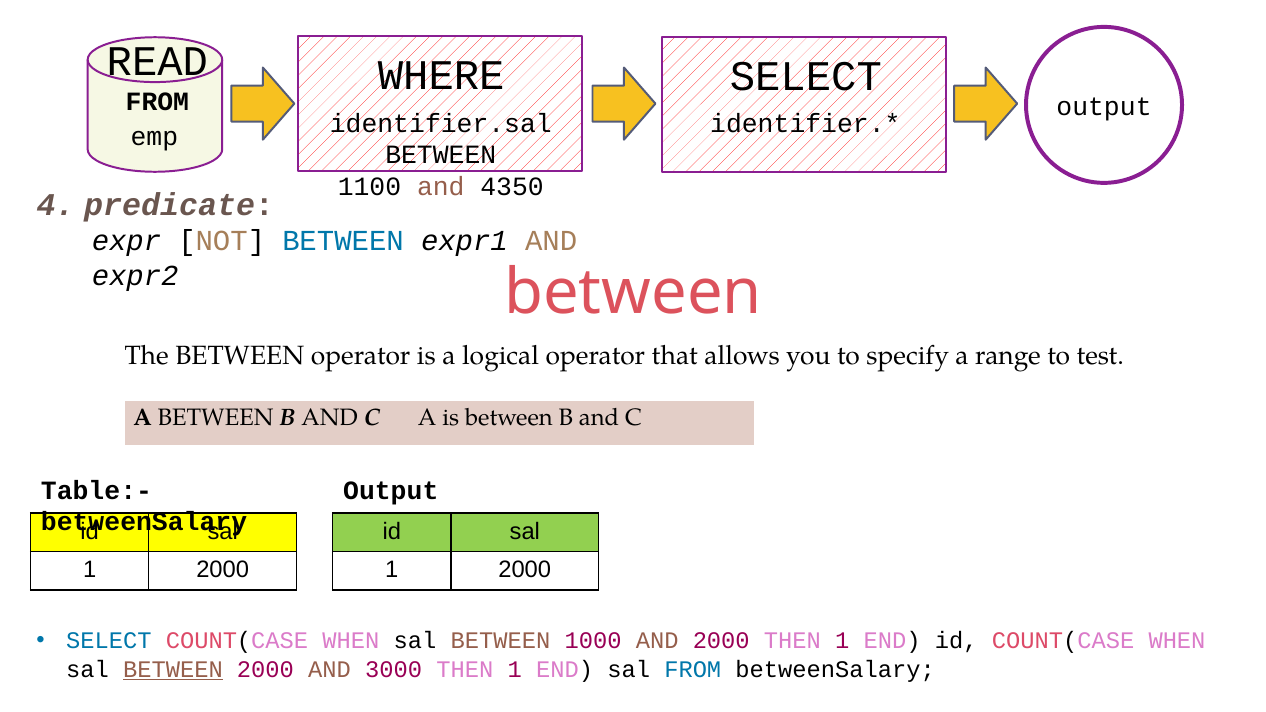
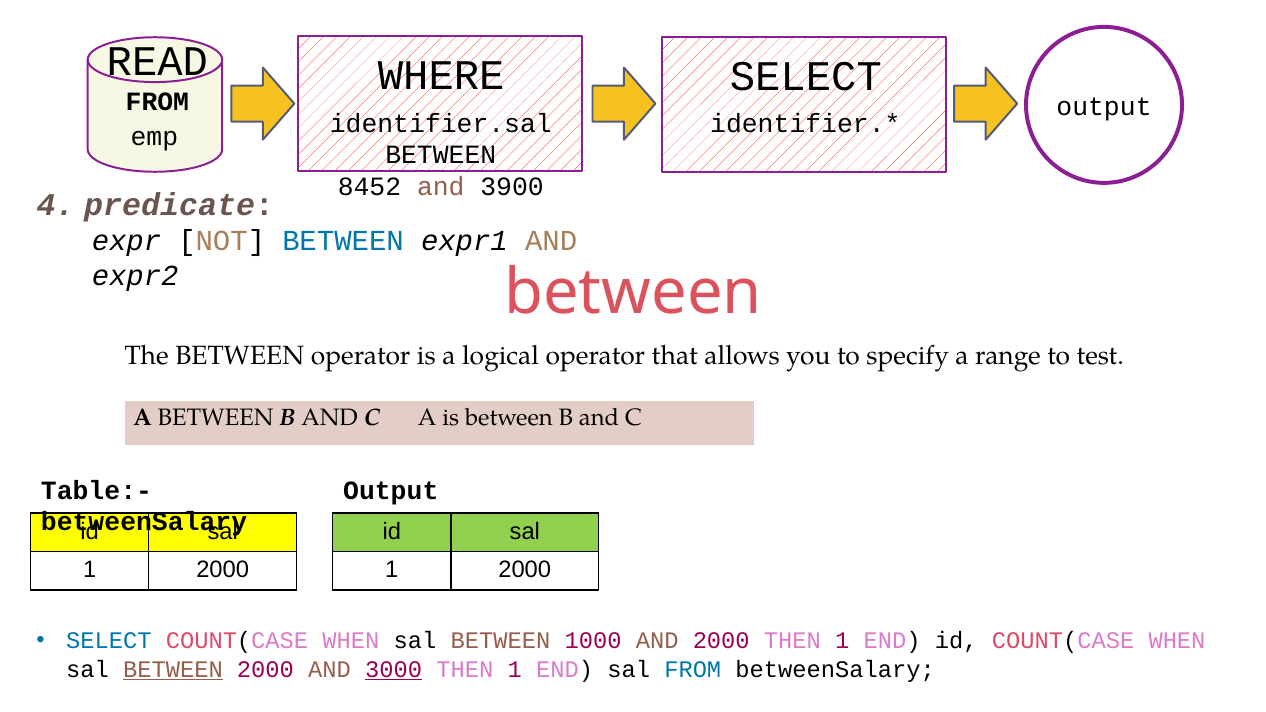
1100: 1100 -> 8452
4350: 4350 -> 3900
3000 underline: none -> present
